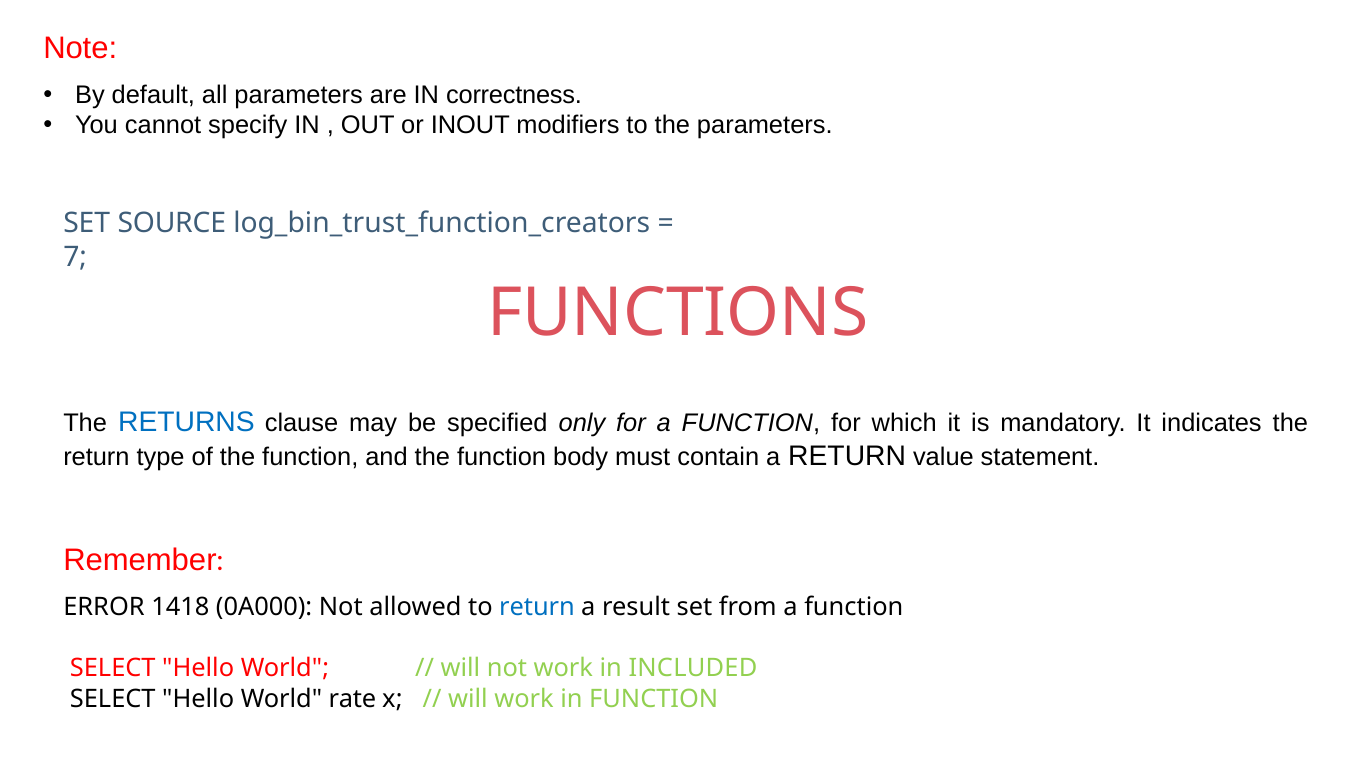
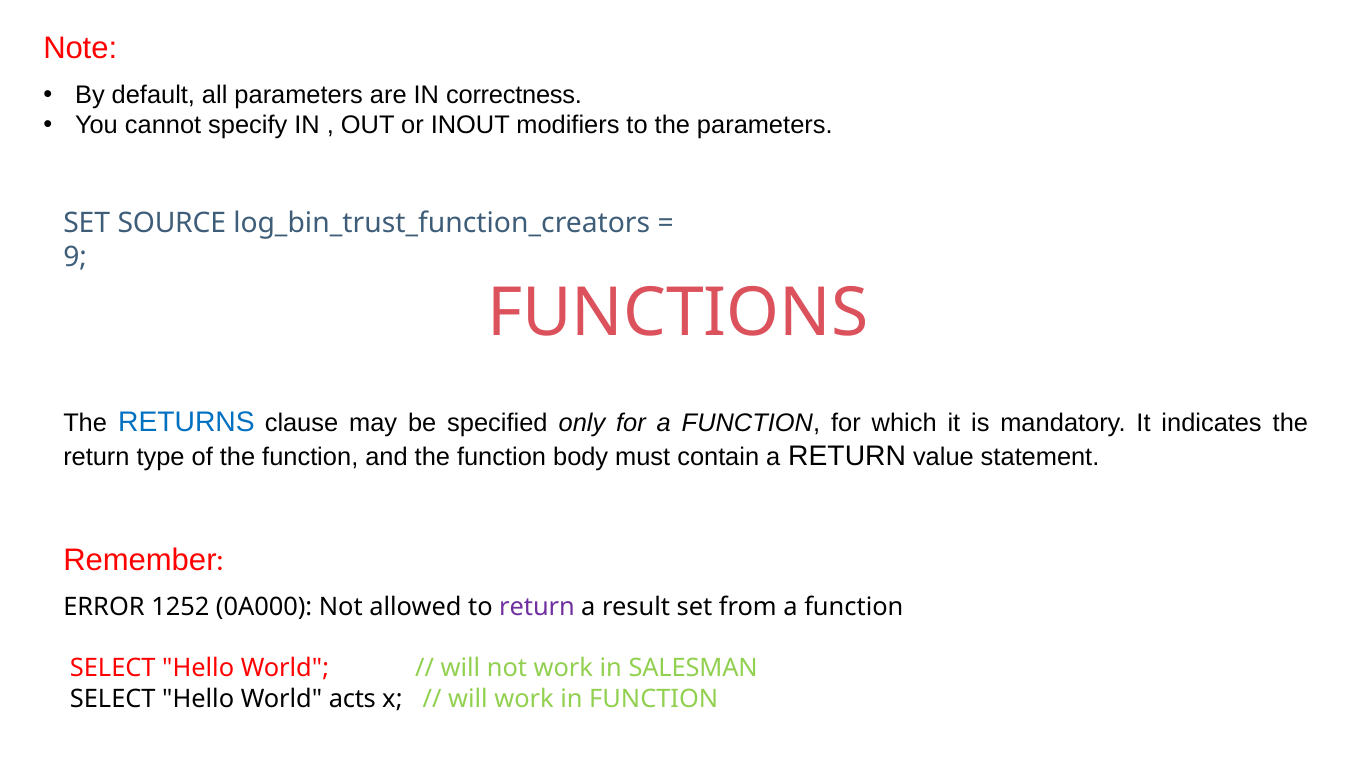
7: 7 -> 9
1418: 1418 -> 1252
return at (537, 607) colour: blue -> purple
INCLUDED: INCLUDED -> SALESMAN
rate: rate -> acts
